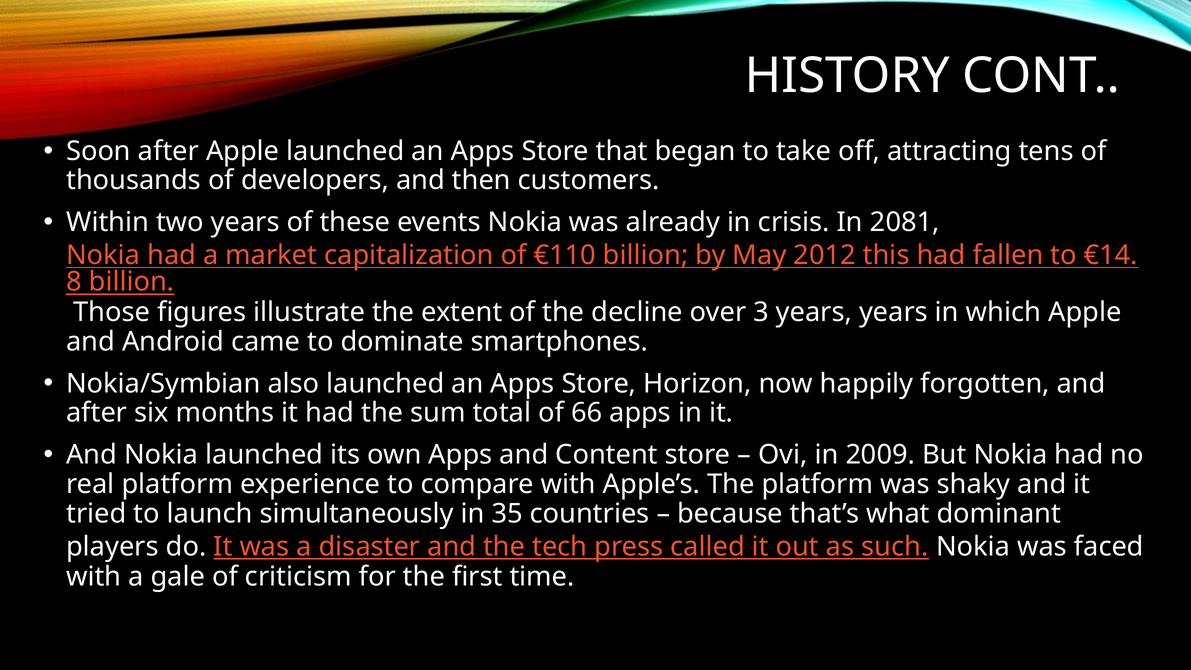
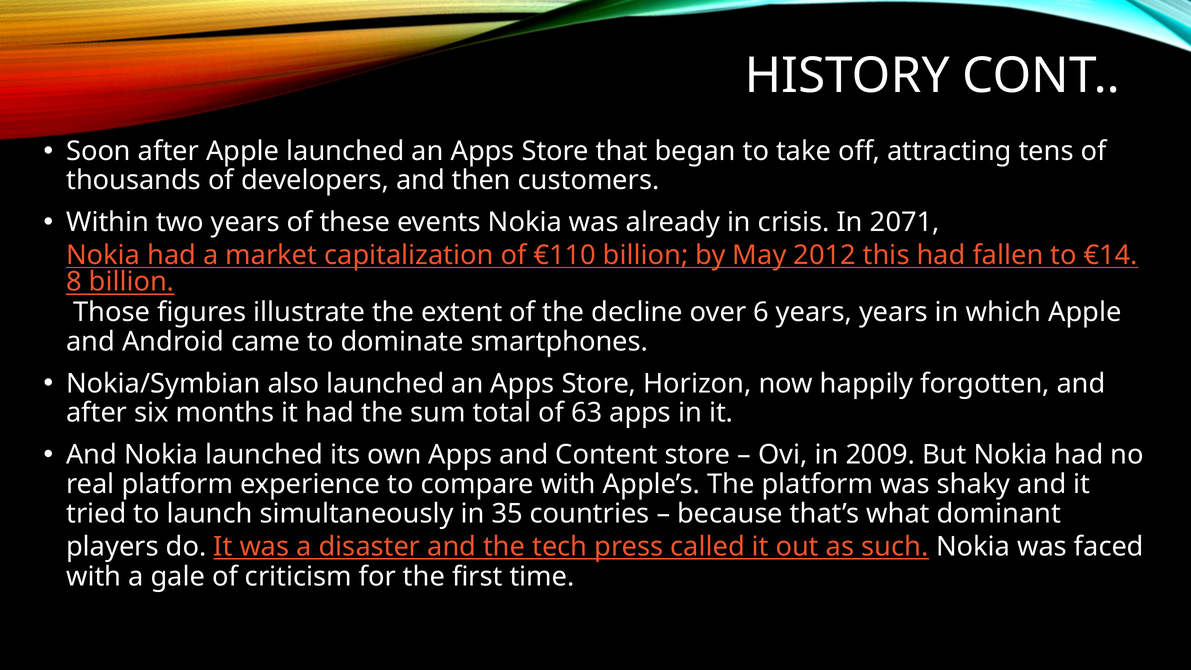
2081: 2081 -> 2071
3: 3 -> 6
66: 66 -> 63
